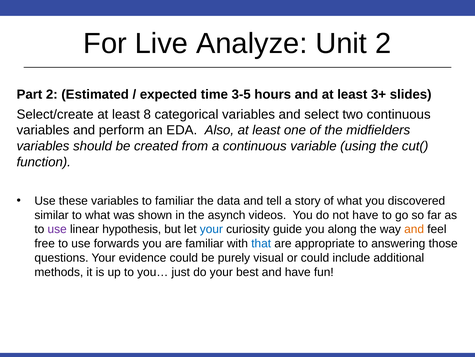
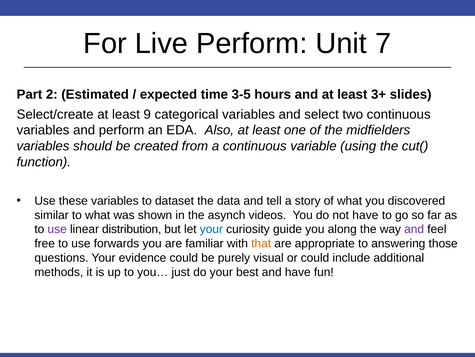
Live Analyze: Analyze -> Perform
Unit 2: 2 -> 7
8: 8 -> 9
to familiar: familiar -> dataset
hypothesis: hypothesis -> distribution
and at (414, 229) colour: orange -> purple
that colour: blue -> orange
